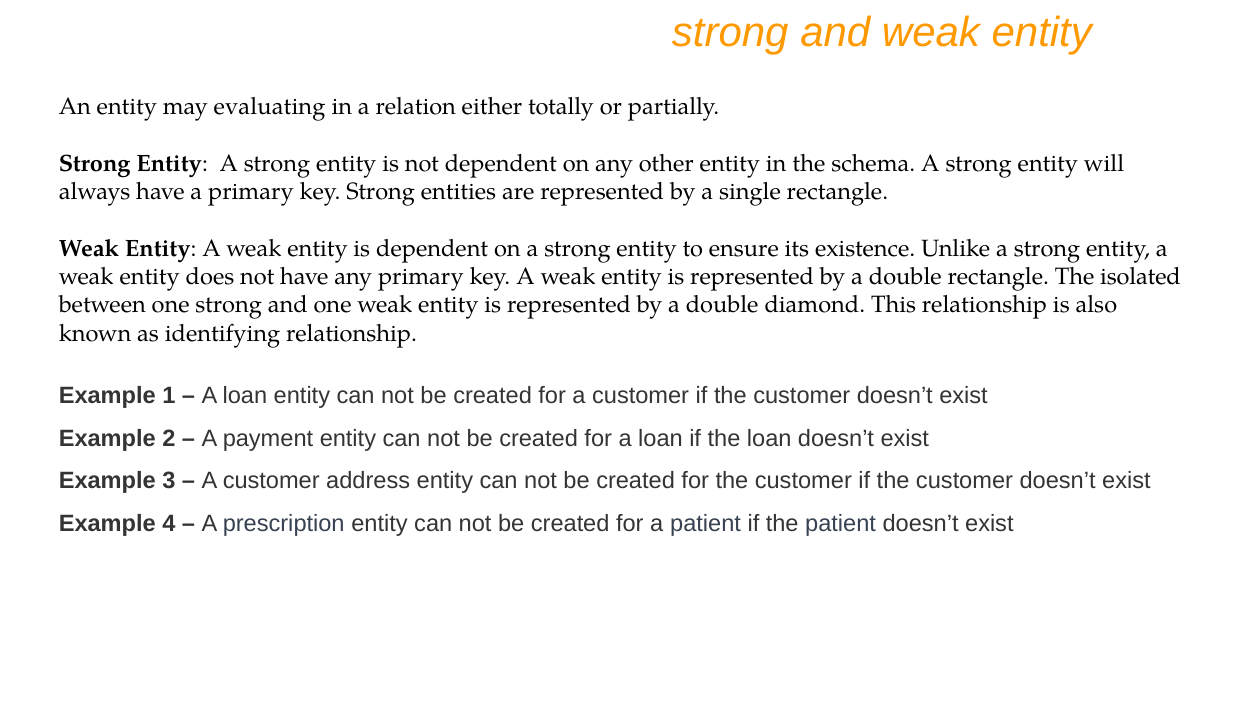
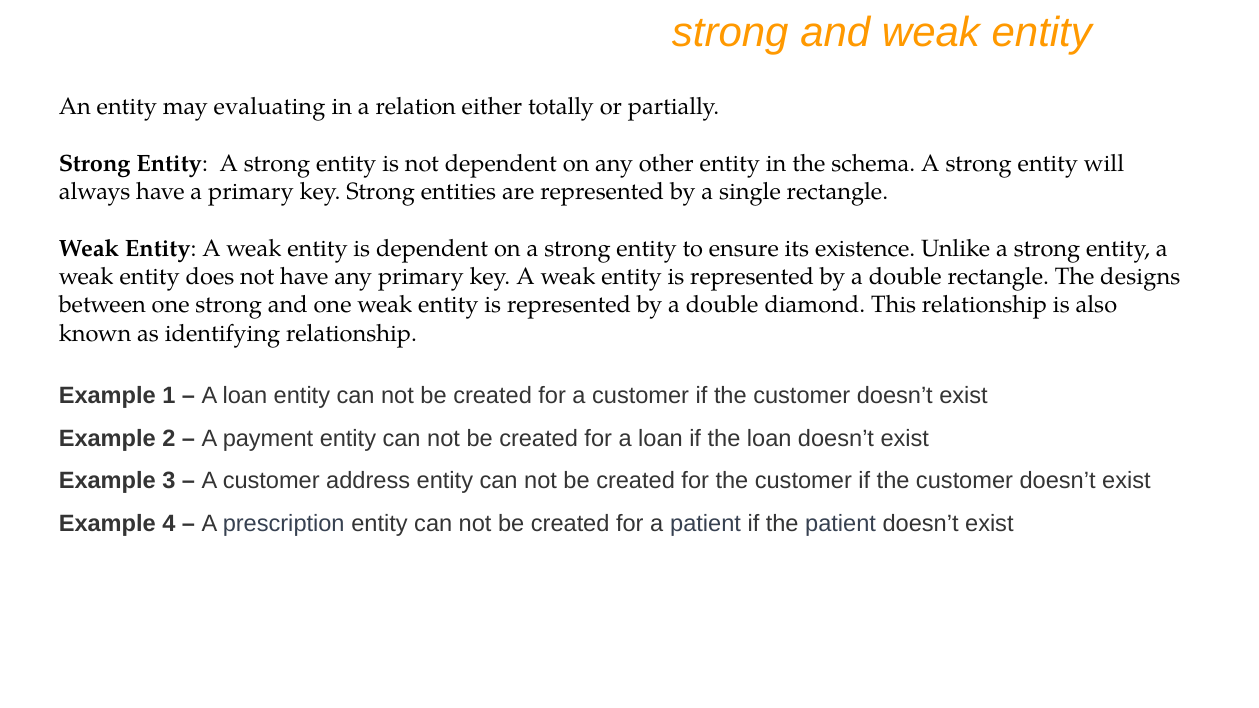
isolated: isolated -> designs
